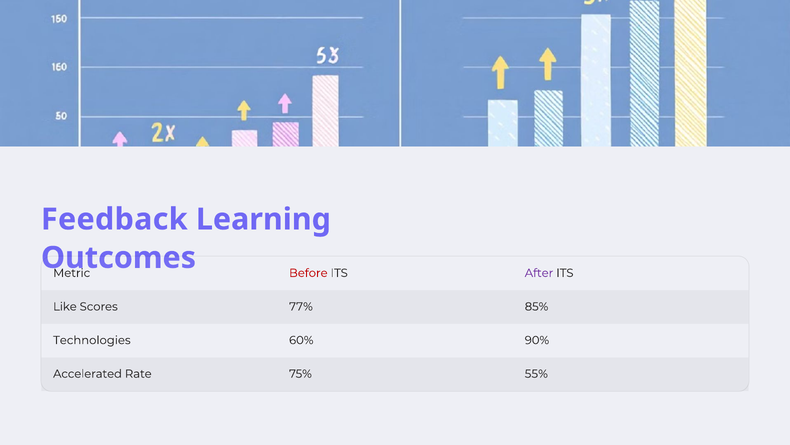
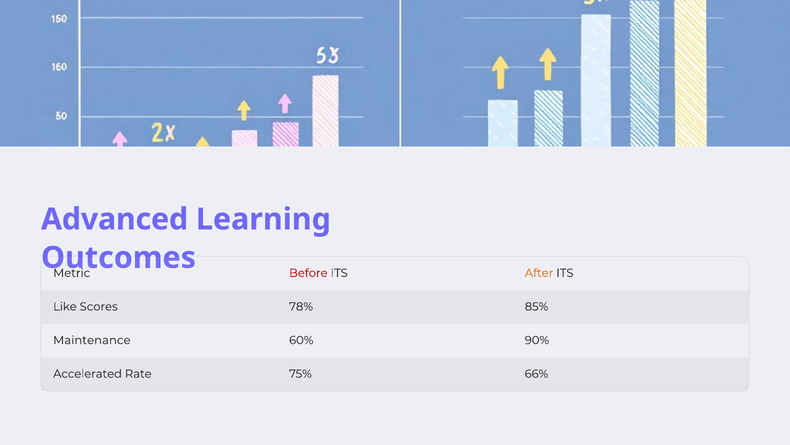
Feedback: Feedback -> Advanced
After colour: purple -> orange
77%: 77% -> 78%
Technologies: Technologies -> Maintenance
55%: 55% -> 66%
